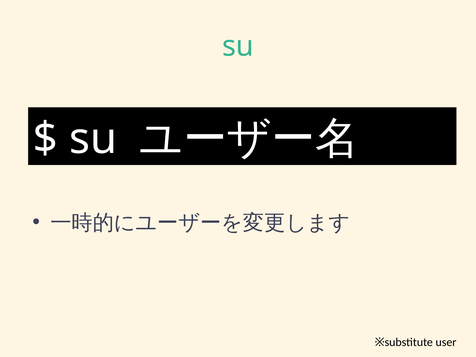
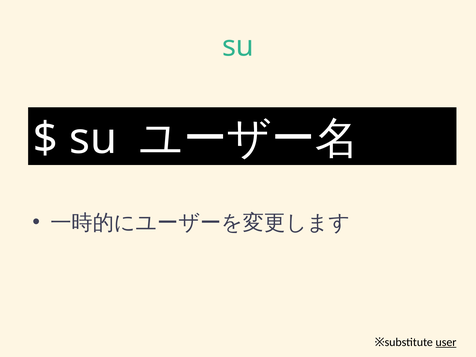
user underline: none -> present
